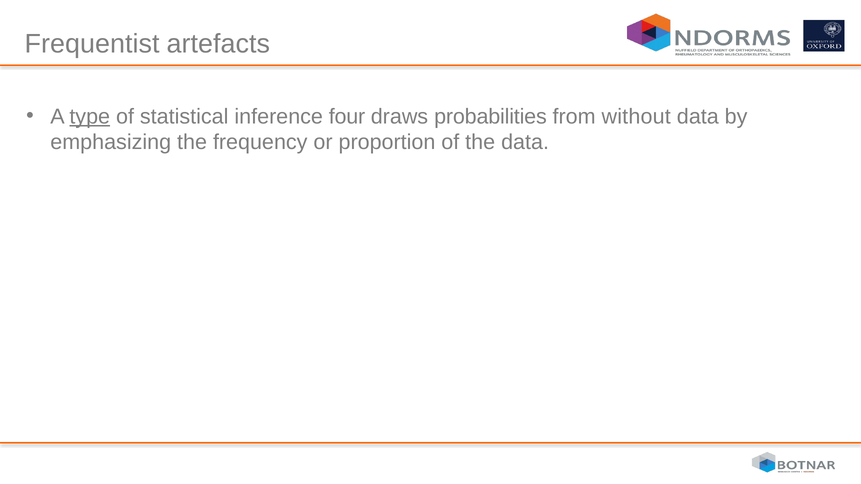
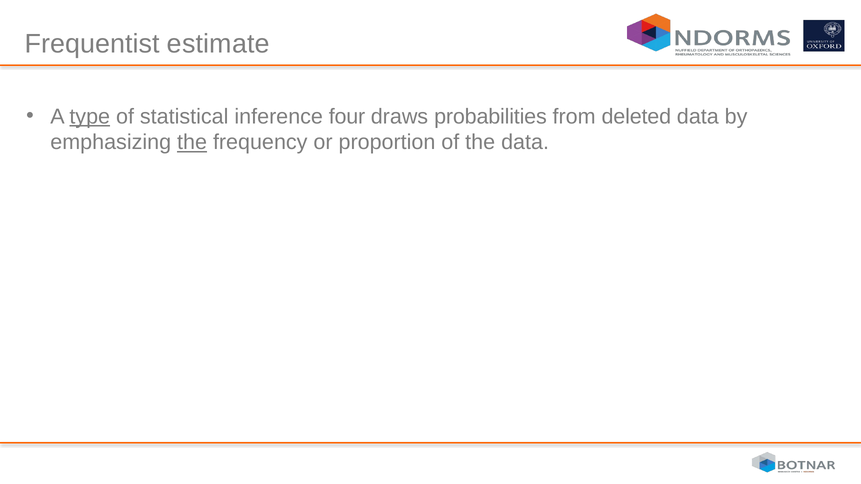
artefacts: artefacts -> estimate
without: without -> deleted
the at (192, 142) underline: none -> present
